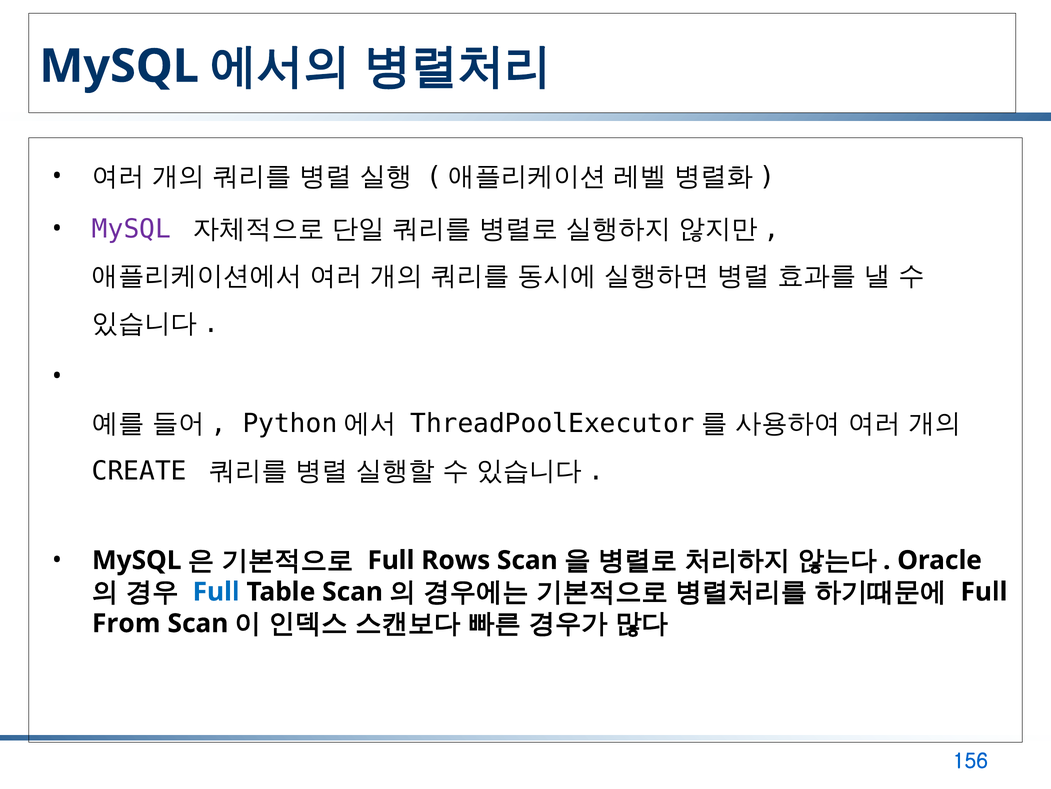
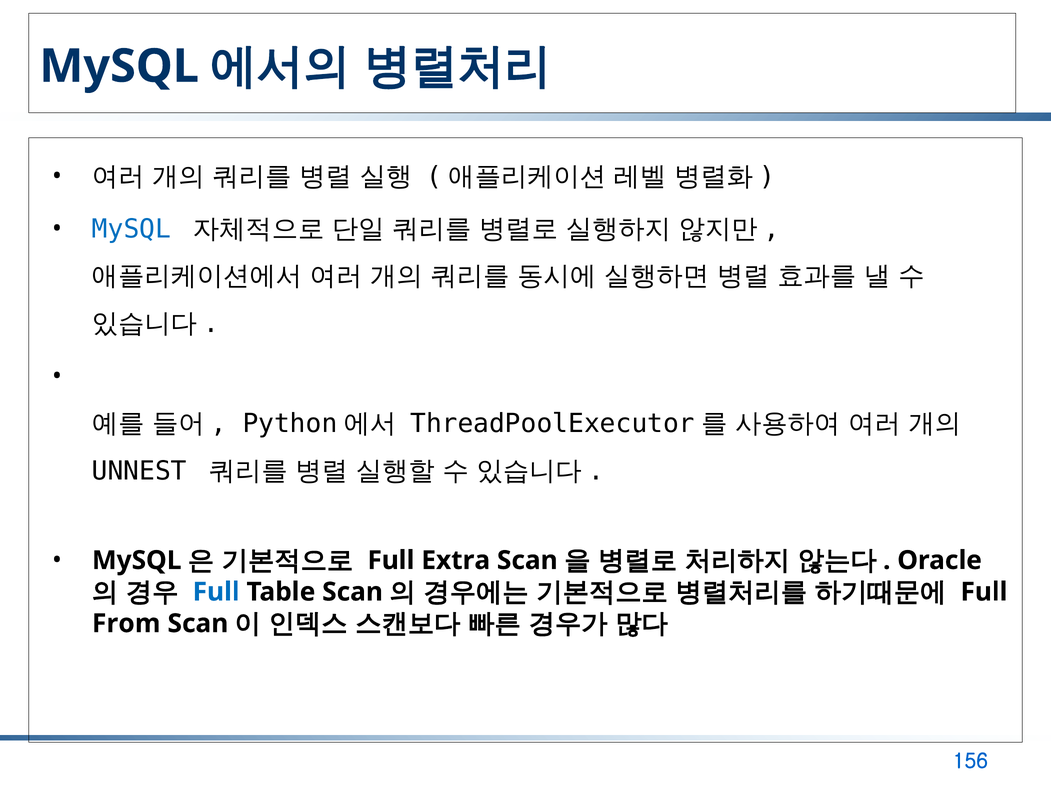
MySQL at (131, 229) colour: purple -> blue
CREATE: CREATE -> UNNEST
Rows: Rows -> Extra
